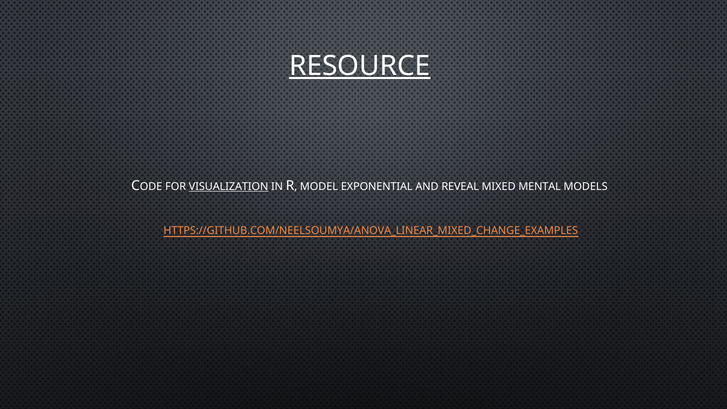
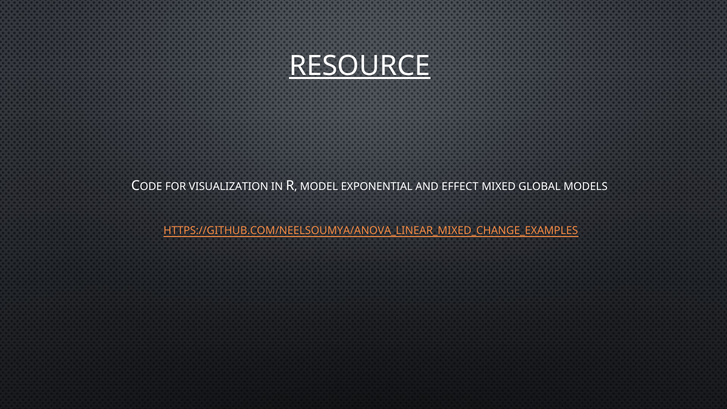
VISUALIZATION underline: present -> none
REVEAL: REVEAL -> EFFECT
MENTAL: MENTAL -> GLOBAL
